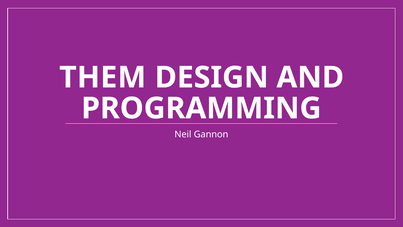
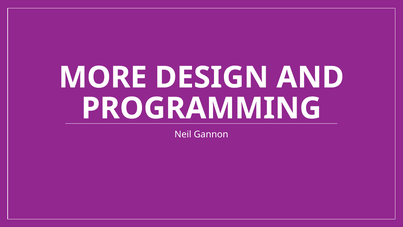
THEM: THEM -> MORE
